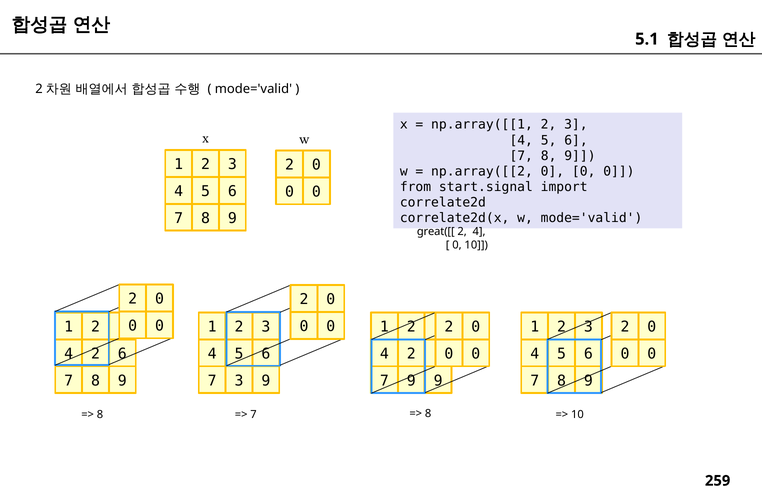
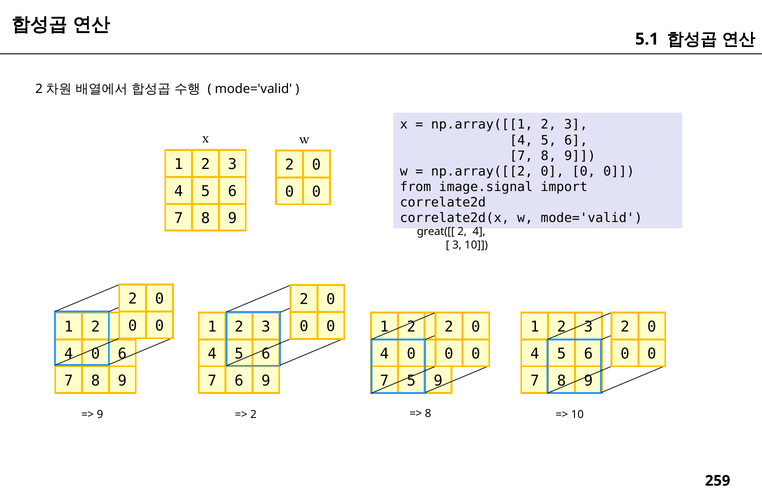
start.signal: start.signal -> image.signal
0 at (457, 245): 0 -> 3
2 at (95, 354): 2 -> 0
2 at (411, 354): 2 -> 0
7 3: 3 -> 6
7 9: 9 -> 5
8 at (100, 414): 8 -> 9
7 at (254, 414): 7 -> 2
